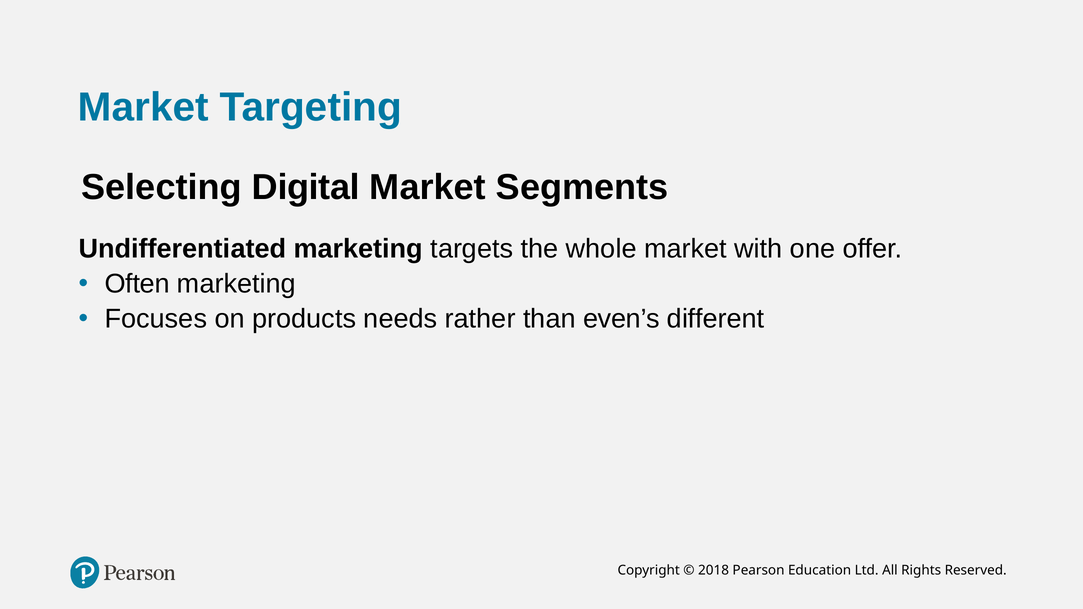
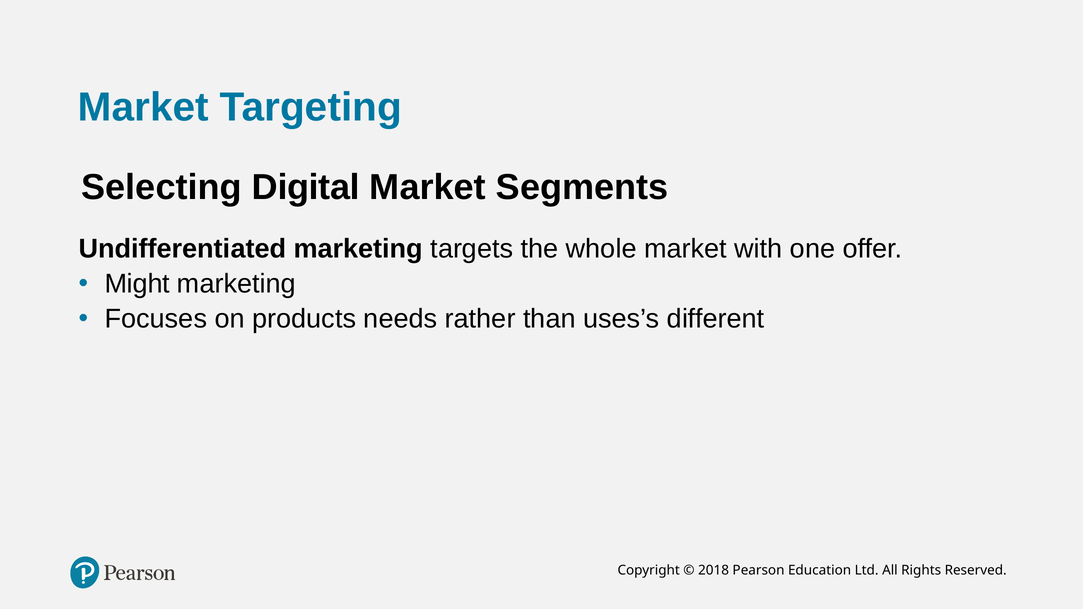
Often: Often -> Might
even’s: even’s -> uses’s
